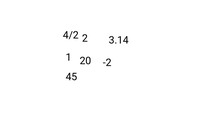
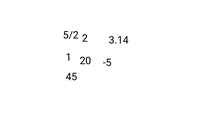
4/2: 4/2 -> 5/2
-2: -2 -> -5
